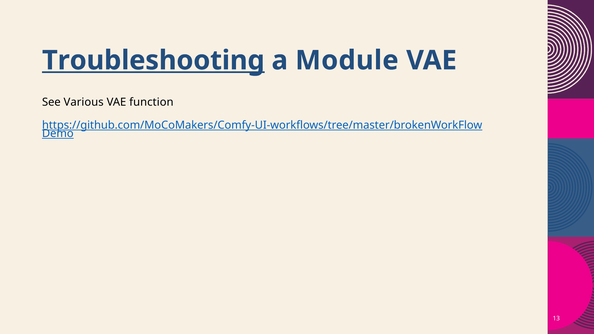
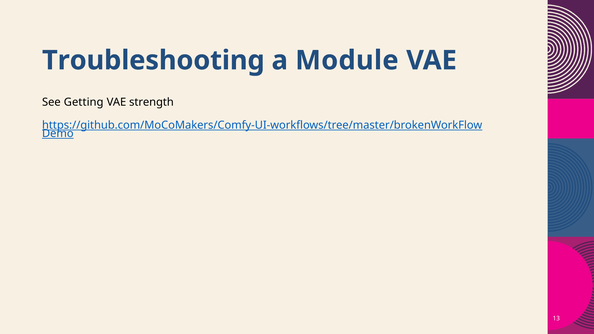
Troubleshooting underline: present -> none
Various: Various -> Getting
function: function -> strength
